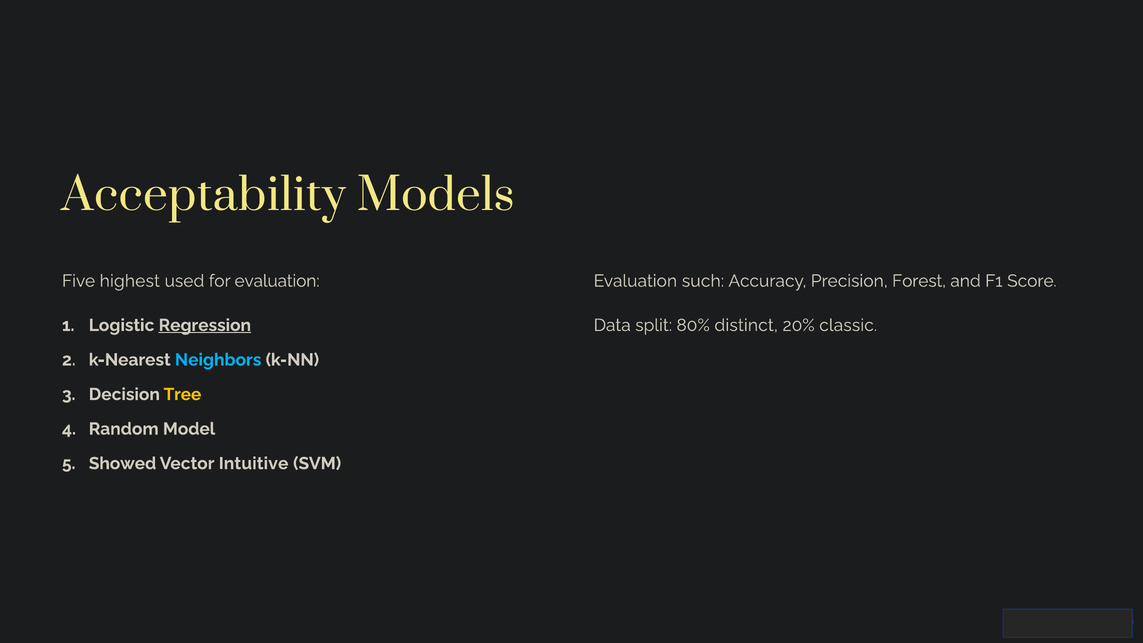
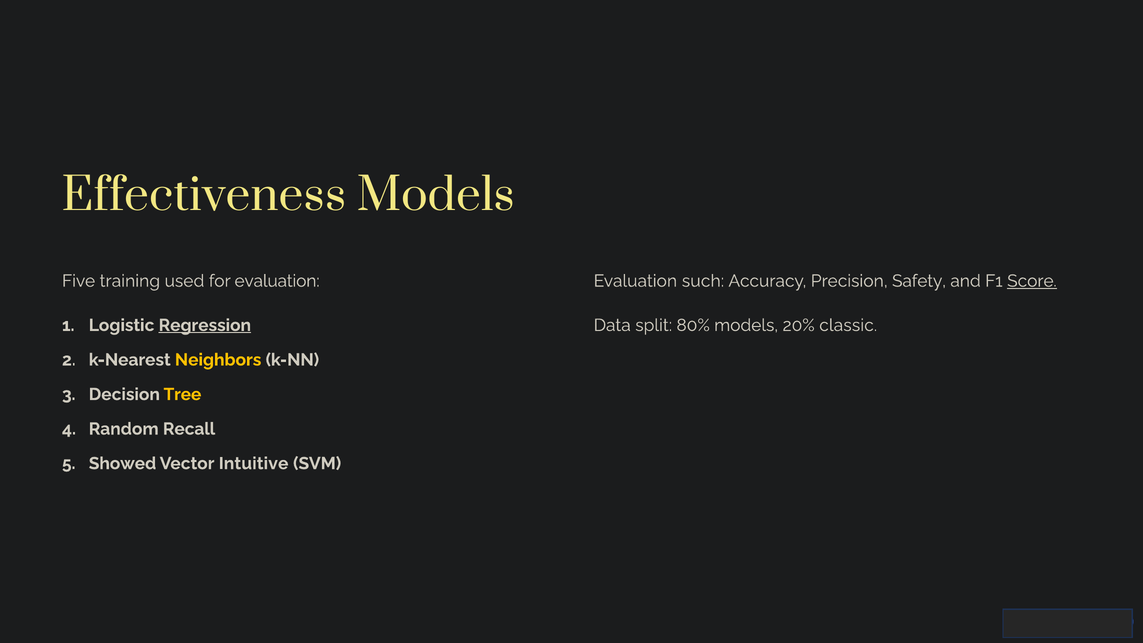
Acceptability: Acceptability -> Effectiveness
highest: highest -> training
Forest: Forest -> Safety
Score underline: none -> present
80% distinct: distinct -> models
Neighbors colour: light blue -> yellow
Model: Model -> Recall
